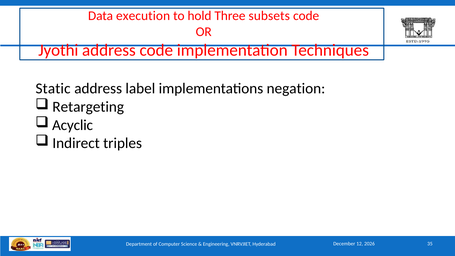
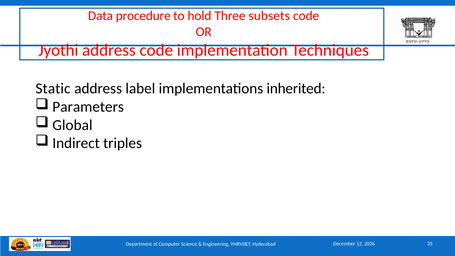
execution: execution -> procedure
negation: negation -> inherited
Retargeting: Retargeting -> Parameters
Acyclic: Acyclic -> Global
